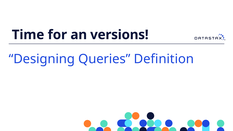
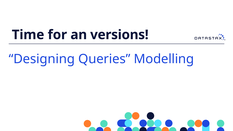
Definition: Definition -> Modelling
